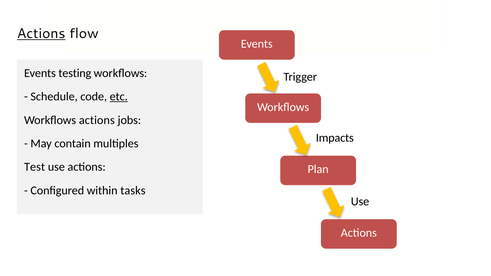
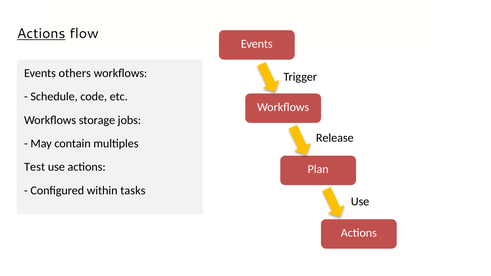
testing: testing -> others
etc underline: present -> none
Workflows actions: actions -> storage
Impacts: Impacts -> Release
